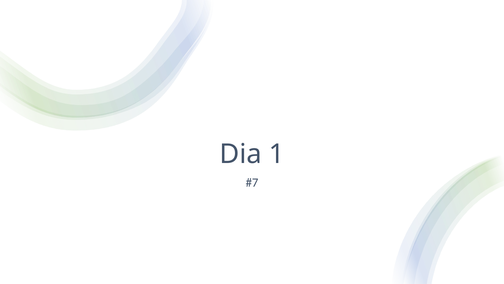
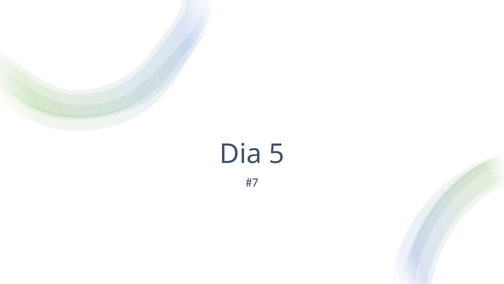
1: 1 -> 5
